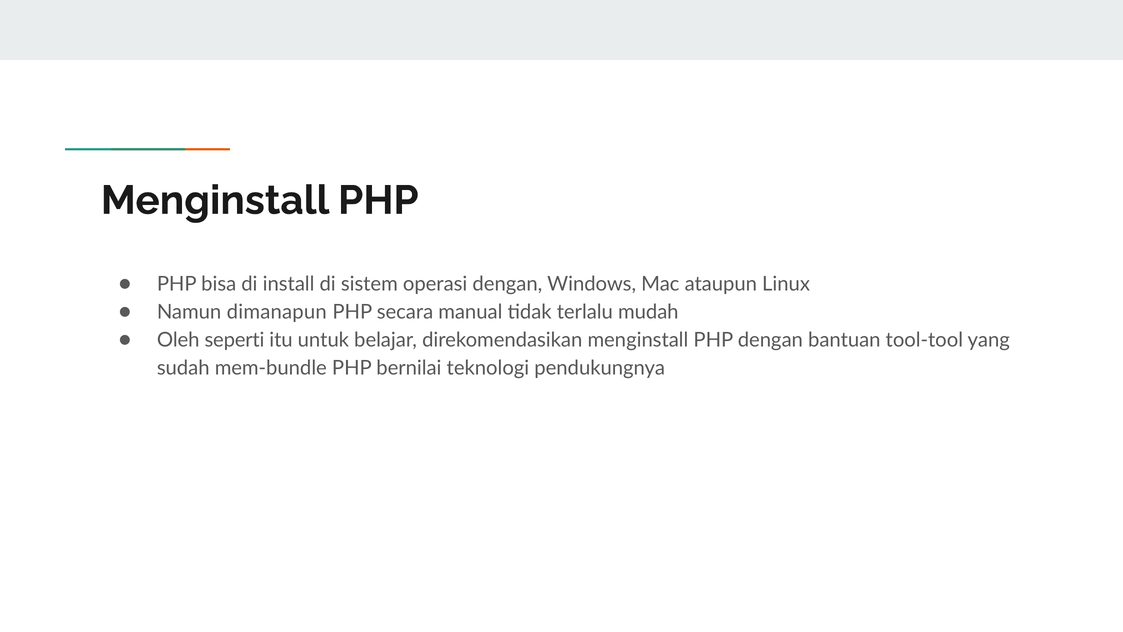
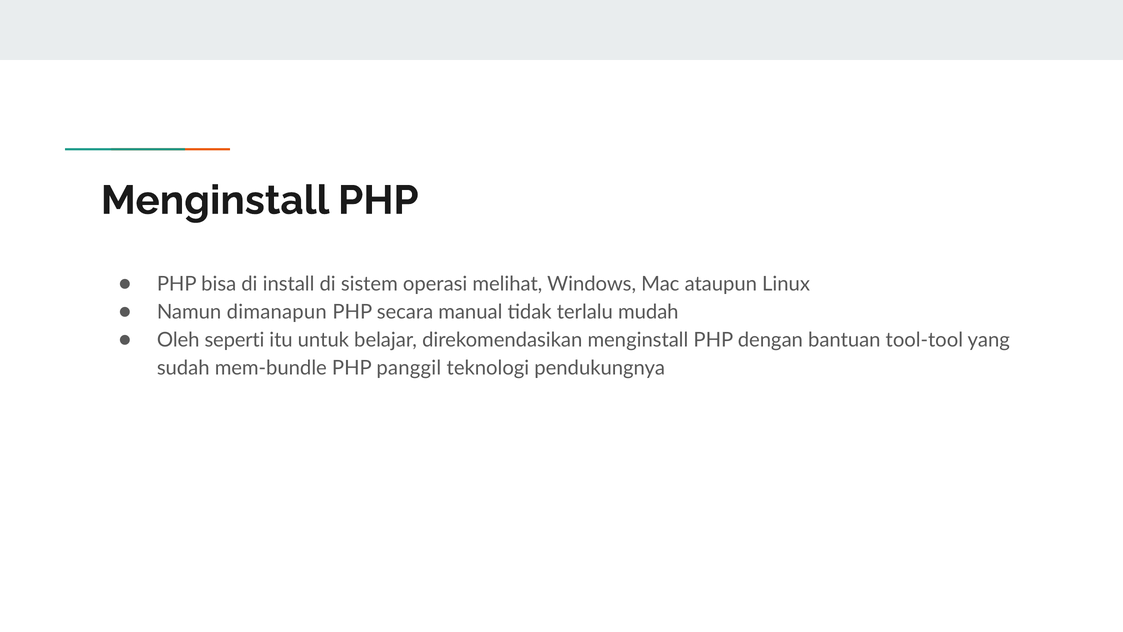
operasi dengan: dengan -> melihat
bernilai: bernilai -> panggil
